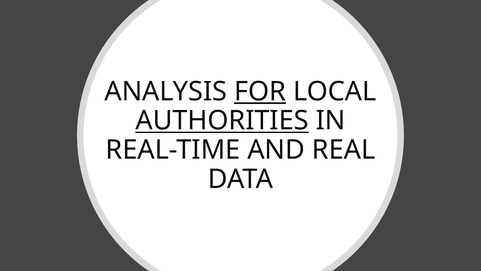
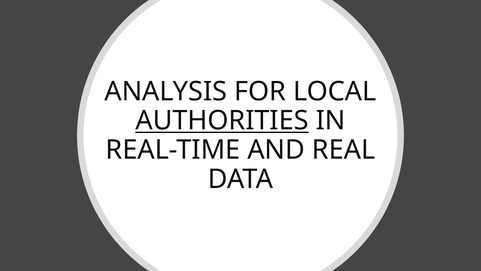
FOR underline: present -> none
